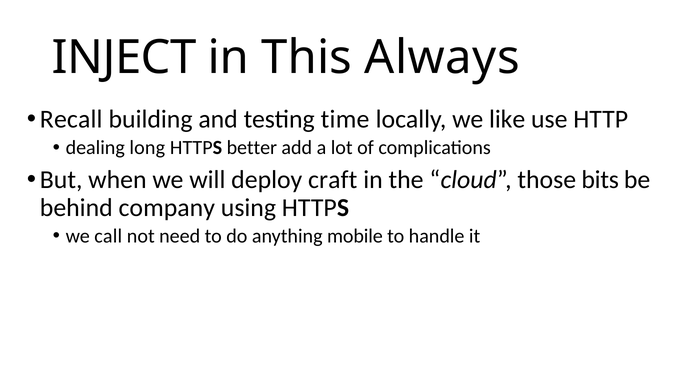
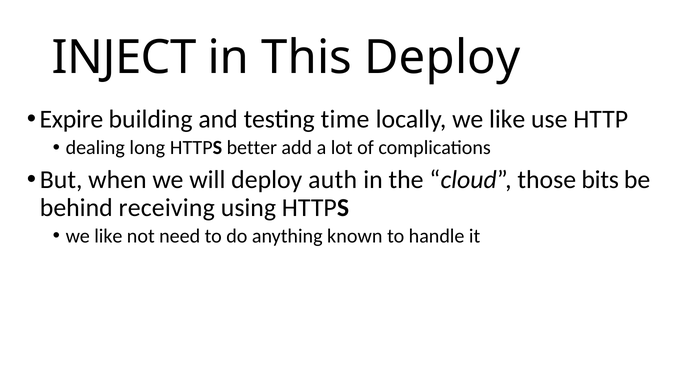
This Always: Always -> Deploy
Recall: Recall -> Expire
craft: craft -> auth
company: company -> receiving
call at (108, 236): call -> like
mobile: mobile -> known
